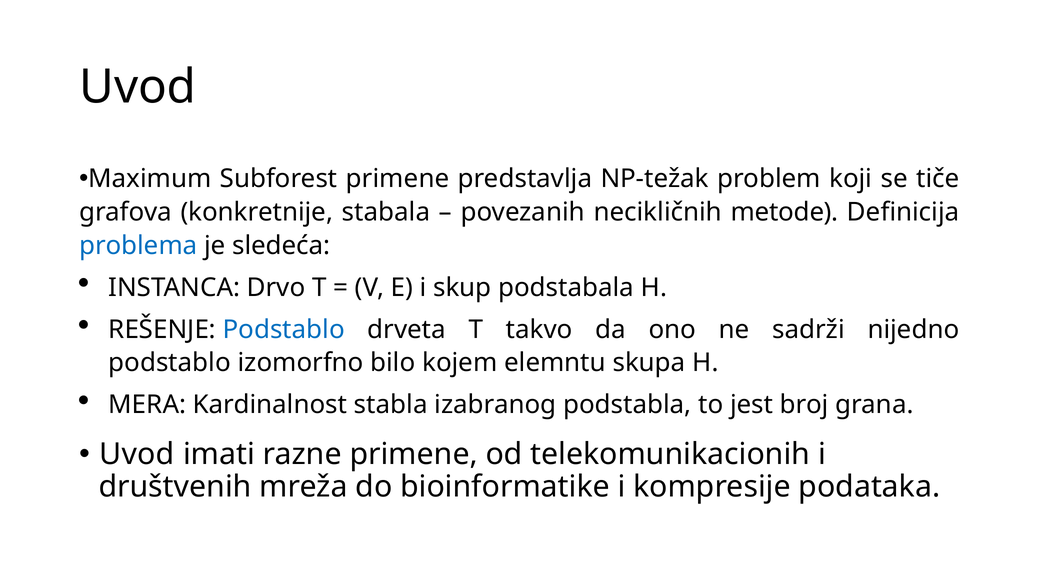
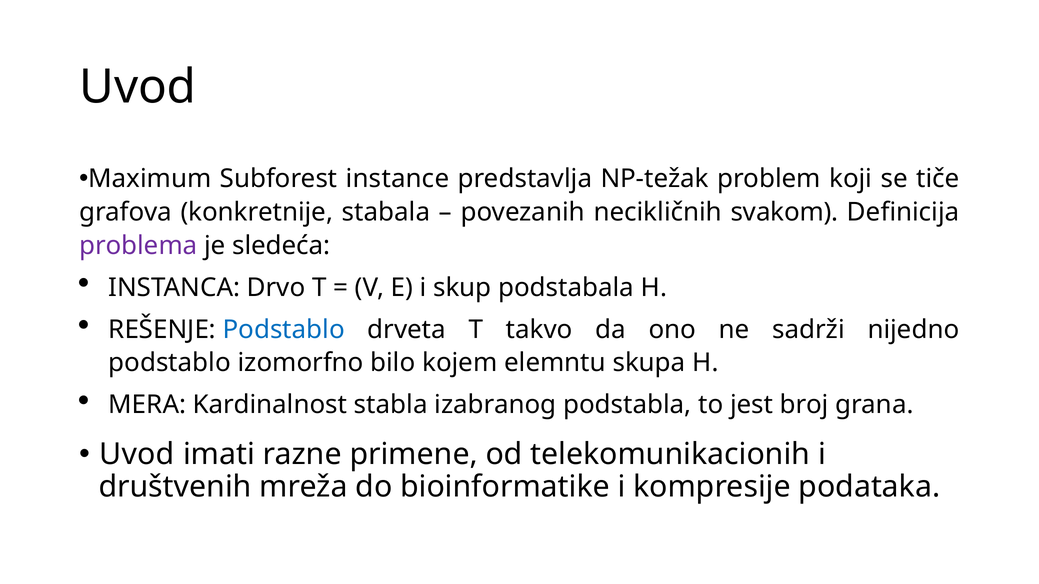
Subforest primene: primene -> instance
metode: metode -> svakom
problema colour: blue -> purple
